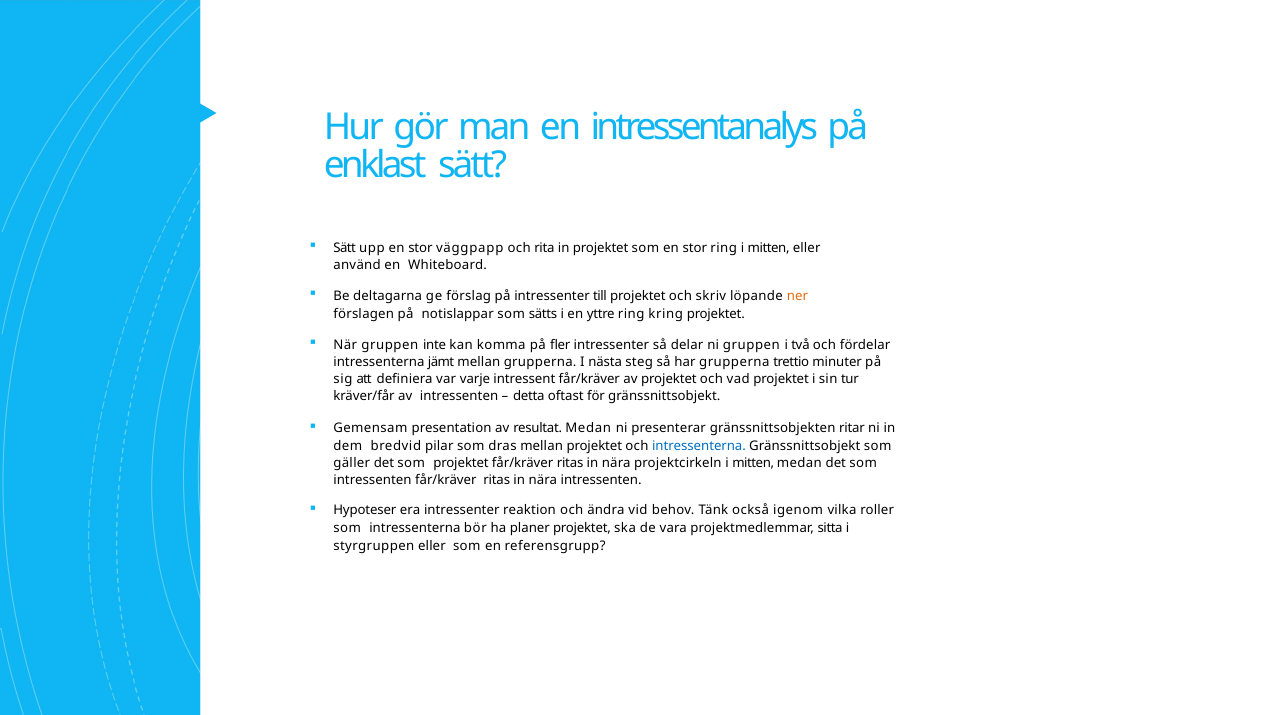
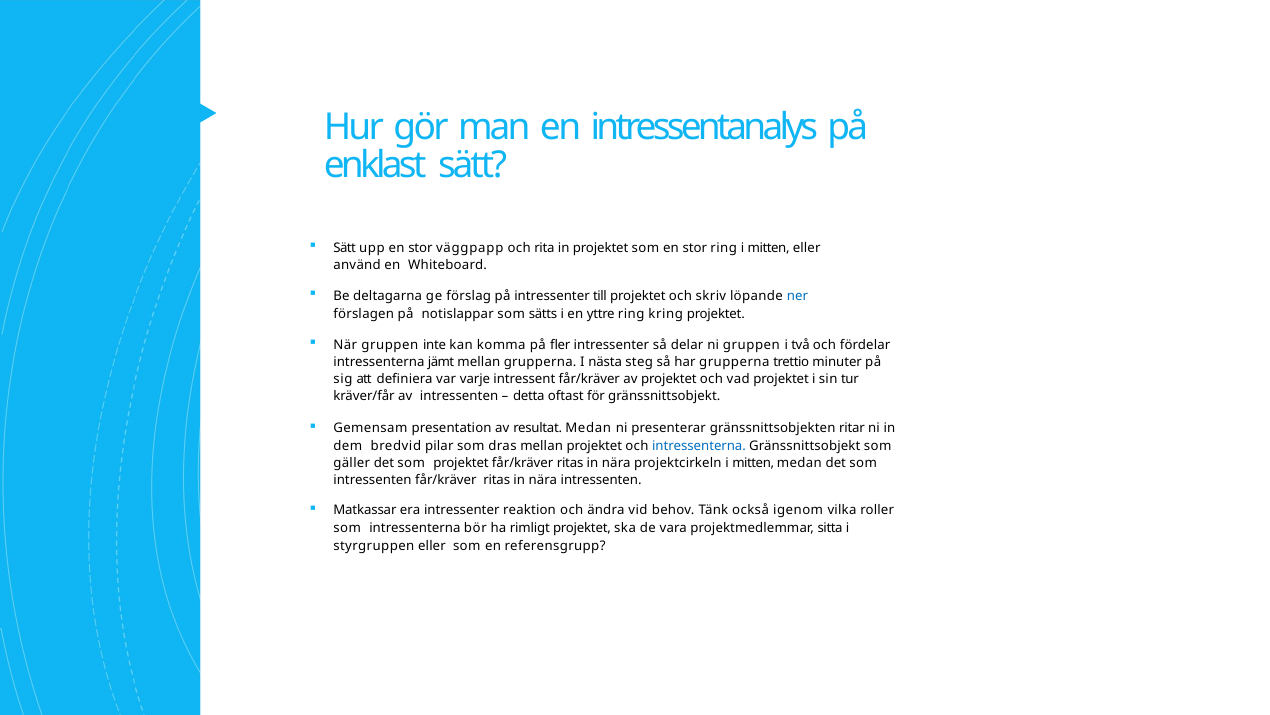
ner colour: orange -> blue
Hypoteser: Hypoteser -> Matkassar
planer: planer -> rimligt
